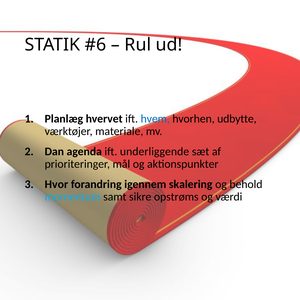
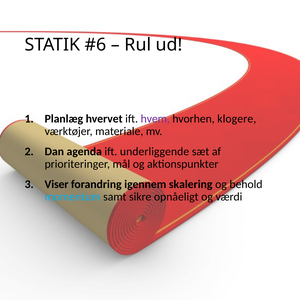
hvem colour: blue -> purple
udbytte: udbytte -> klogere
Hvor: Hvor -> Viser
opstrøms: opstrøms -> opnåeligt
